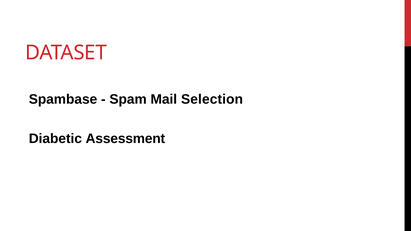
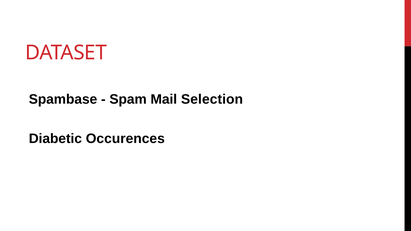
Assessment: Assessment -> Occurences
